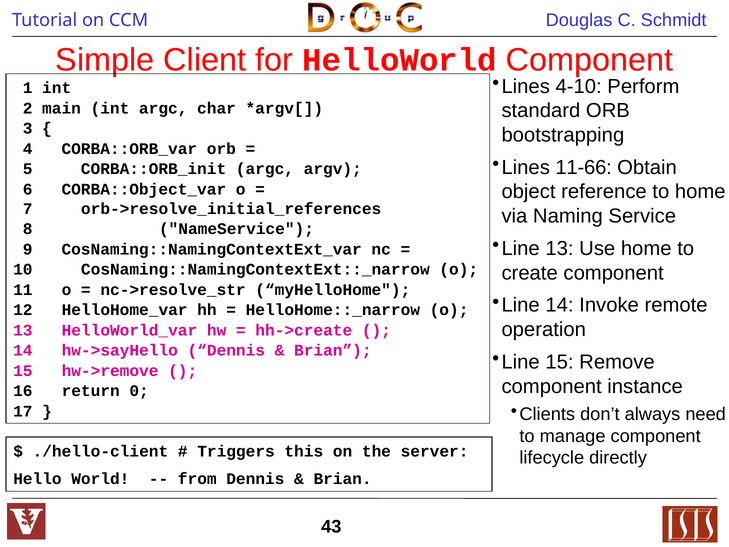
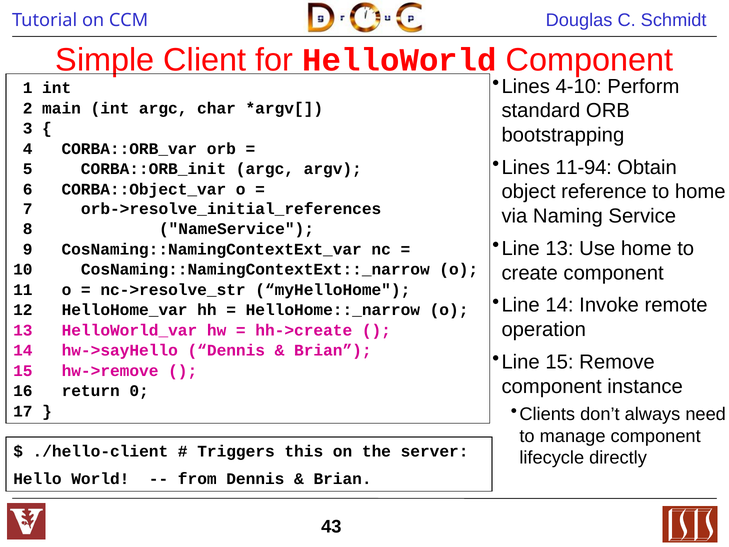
11-66: 11-66 -> 11-94
